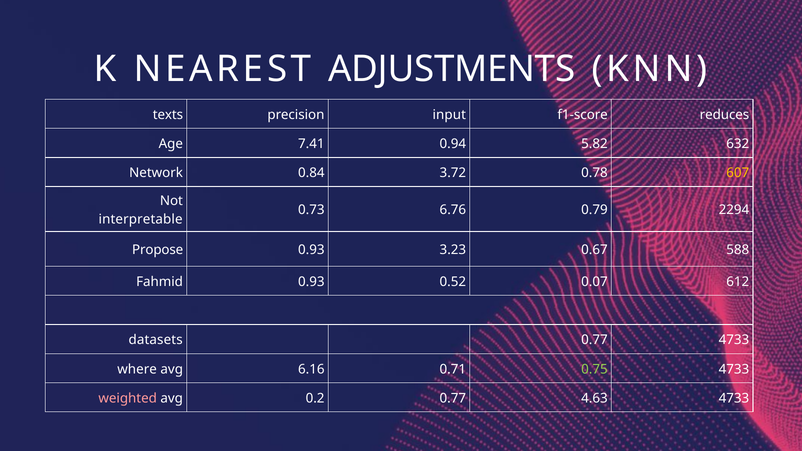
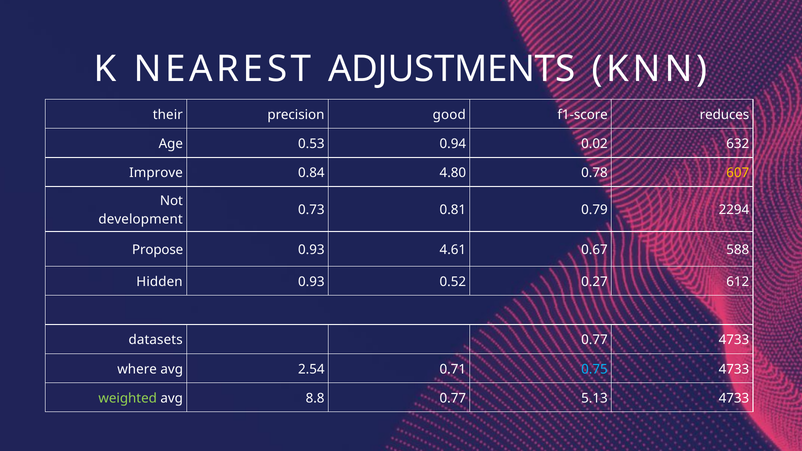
texts: texts -> their
input: input -> good
7.41: 7.41 -> 0.53
5.82: 5.82 -> 0.02
Network: Network -> Improve
3.72: 3.72 -> 4.80
6.76: 6.76 -> 0.81
interpretable: interpretable -> development
3.23: 3.23 -> 4.61
Fahmid: Fahmid -> Hidden
0.07: 0.07 -> 0.27
6.16: 6.16 -> 2.54
0.75 colour: light green -> light blue
weighted colour: pink -> light green
0.2: 0.2 -> 8.8
4.63: 4.63 -> 5.13
